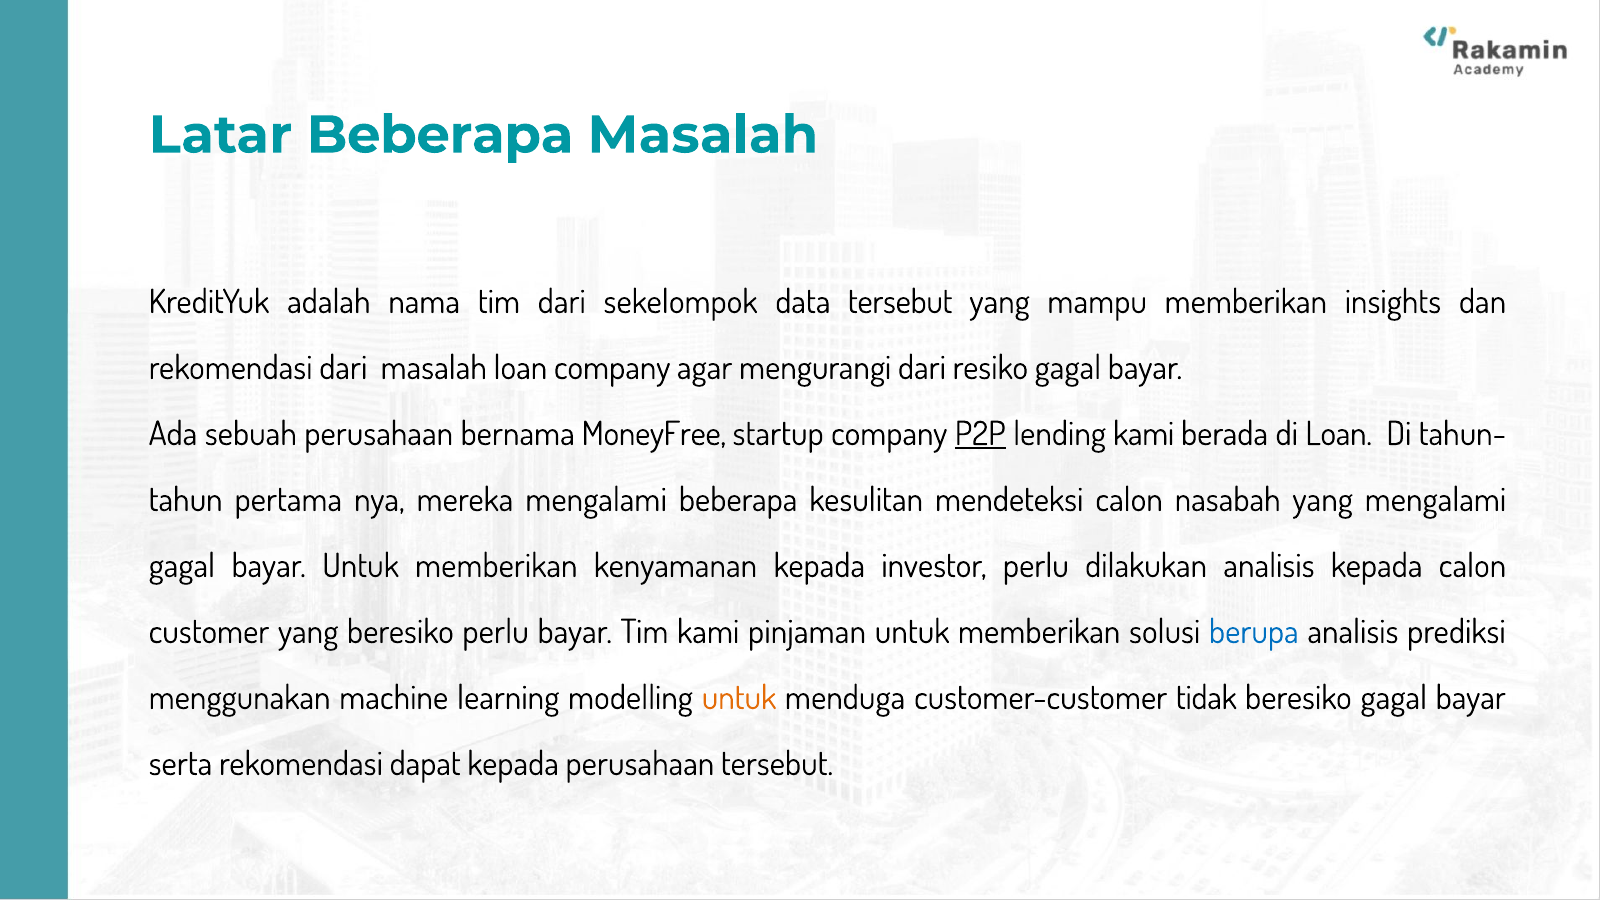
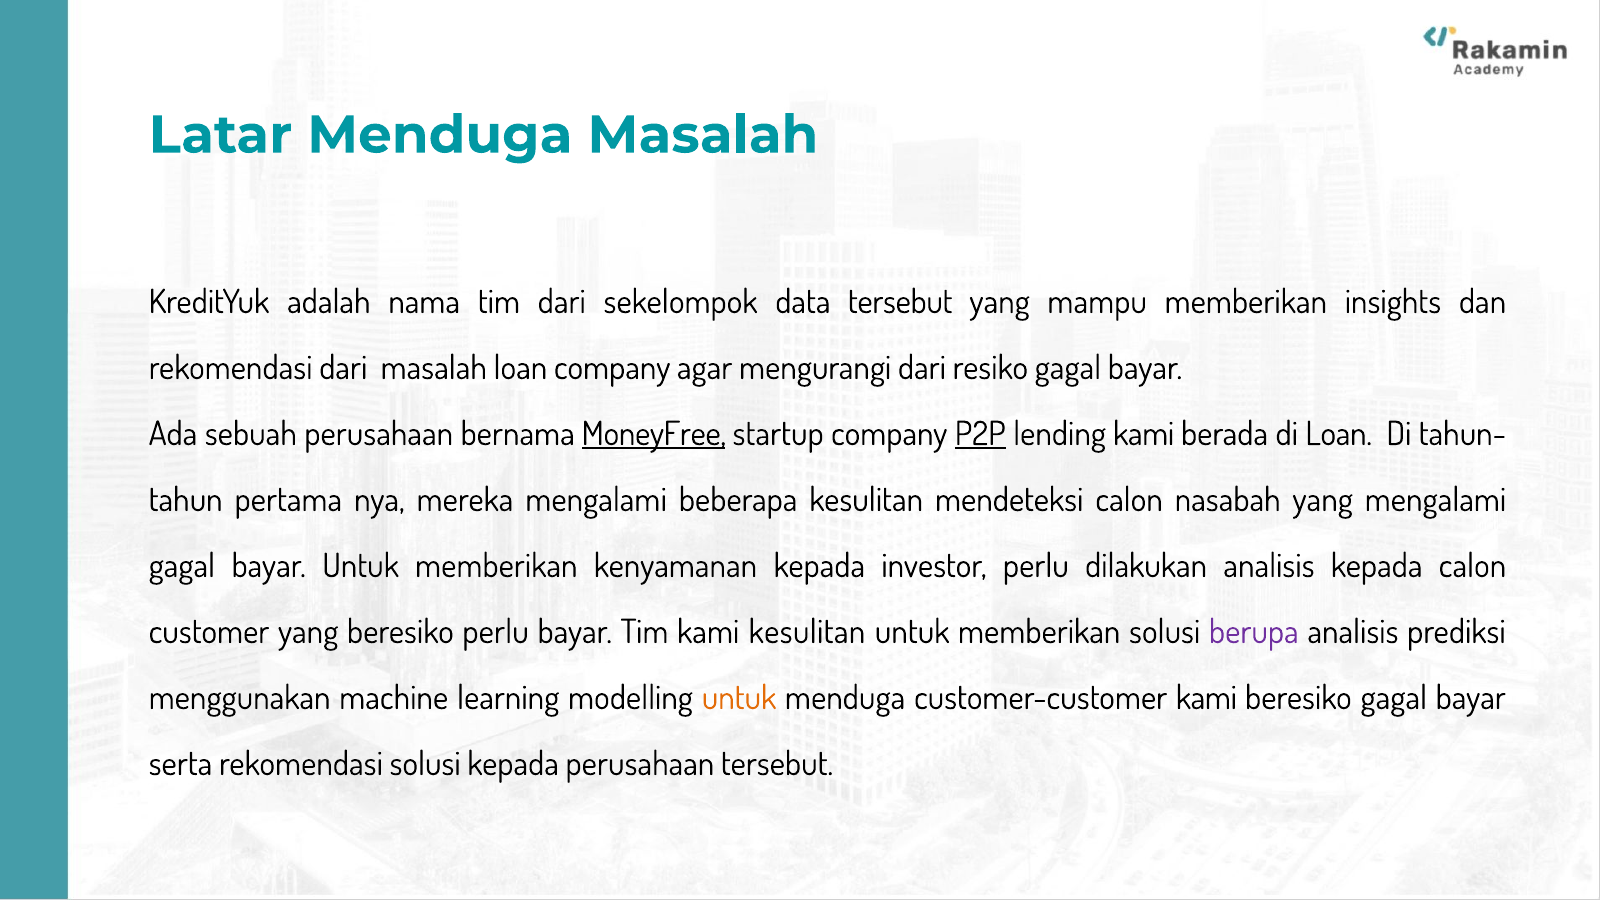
Latar Beberapa: Beberapa -> Menduga
MoneyFree underline: none -> present
kami pinjaman: pinjaman -> kesulitan
berupa colour: blue -> purple
customer-customer tidak: tidak -> kami
rekomendasi dapat: dapat -> solusi
